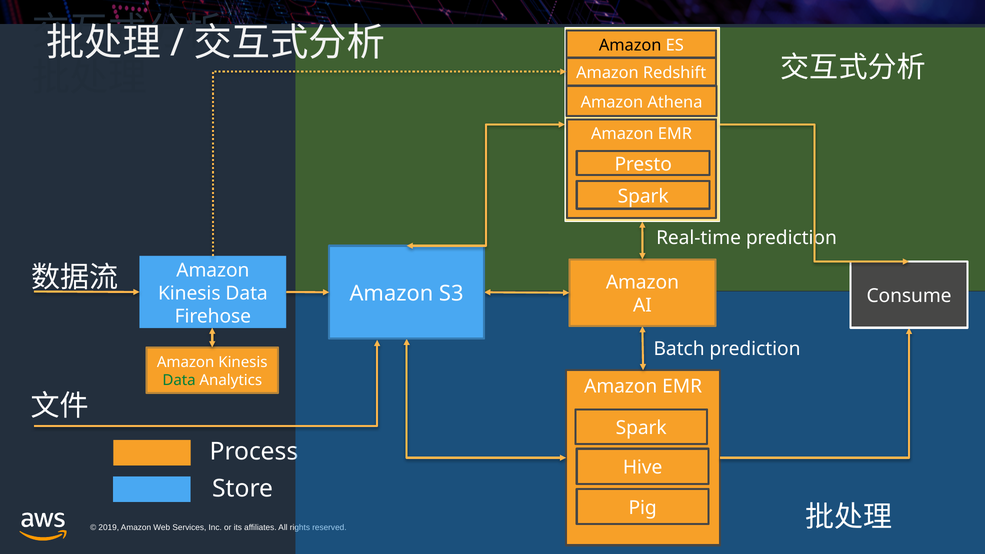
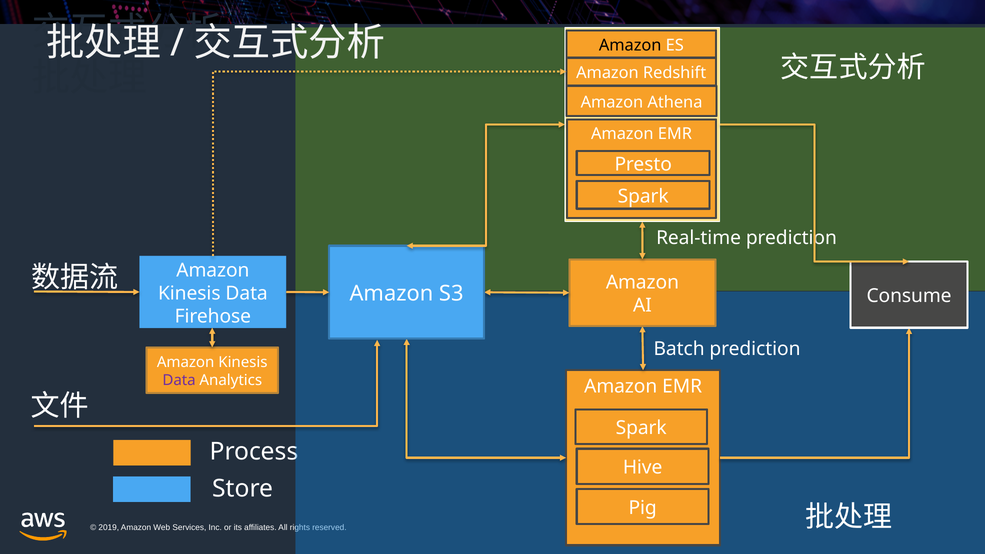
Data at (179, 380) colour: green -> purple
